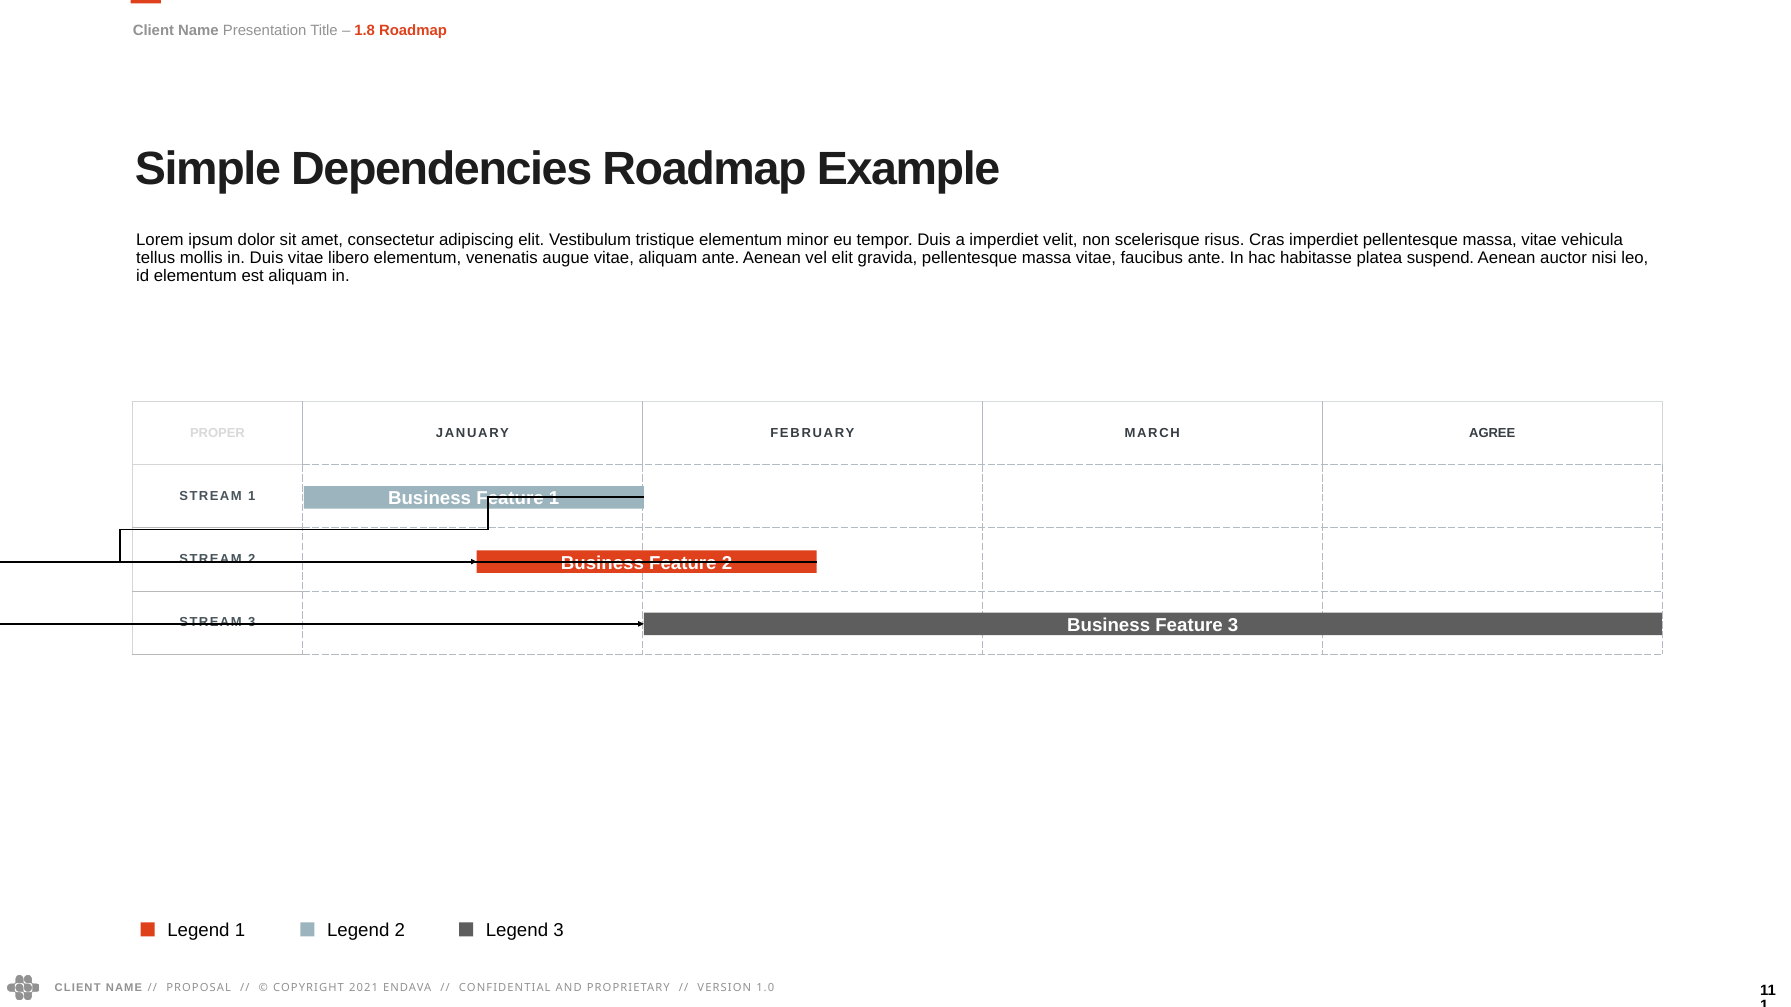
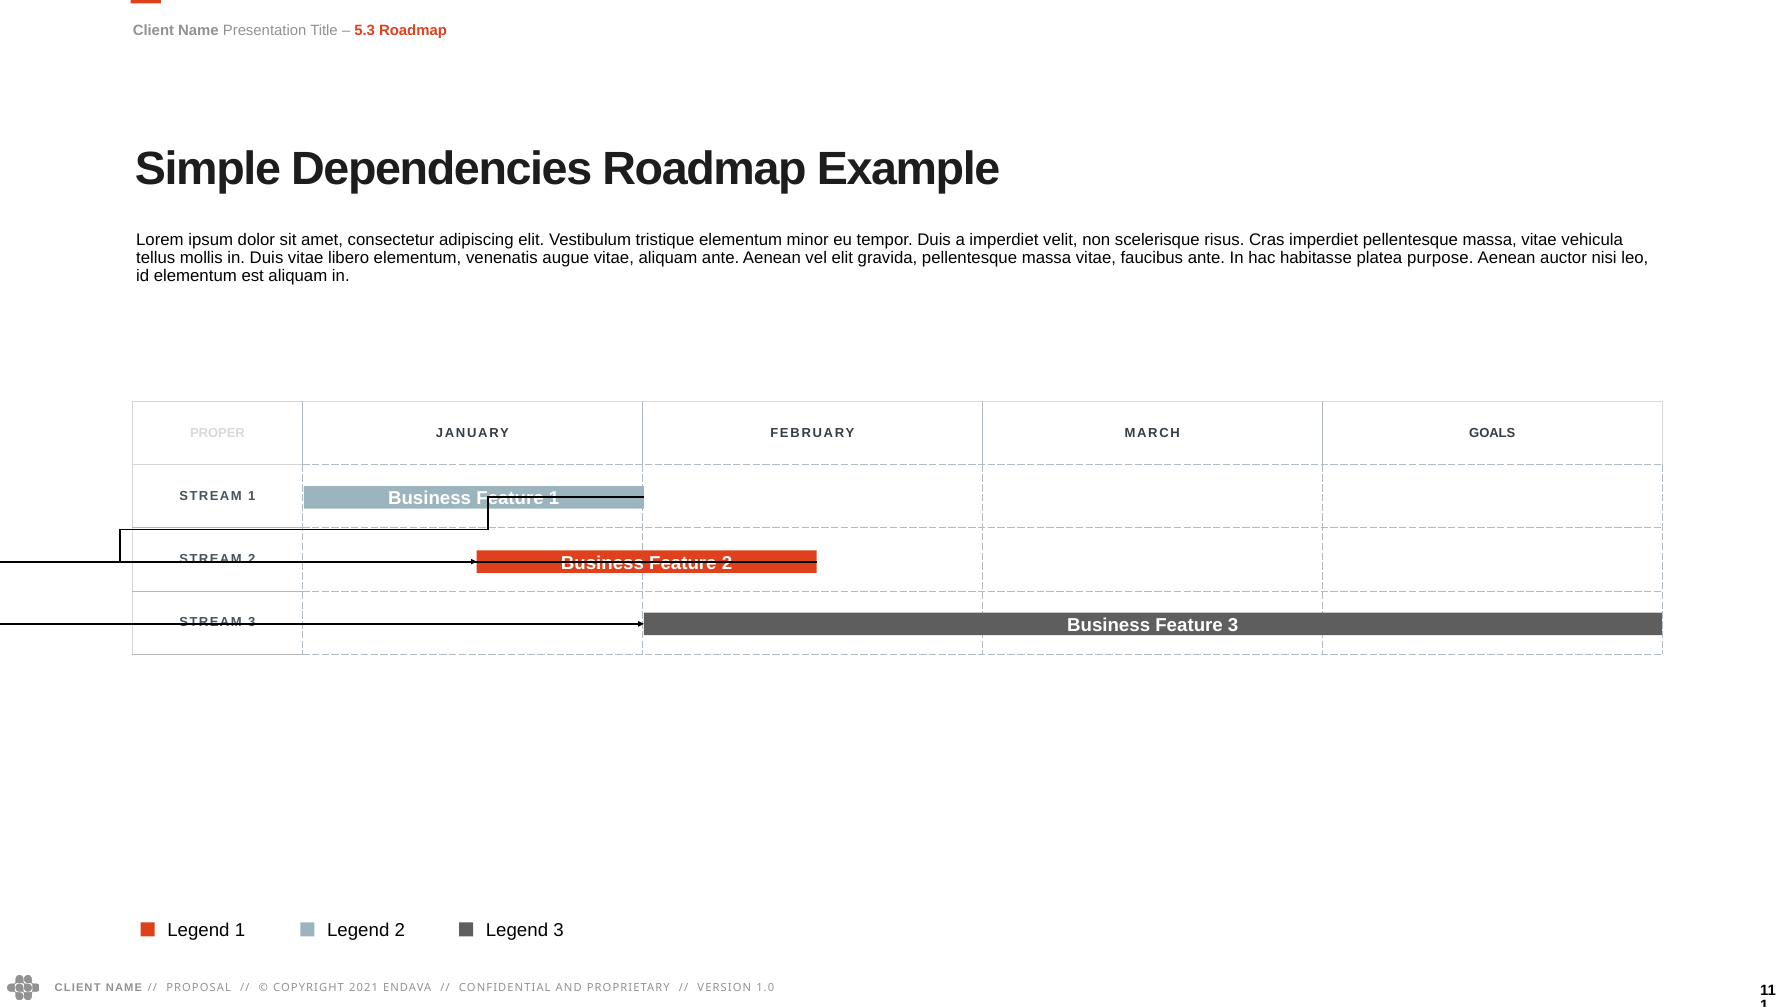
1.8: 1.8 -> 5.3
suspend: suspend -> purpose
AGREE: AGREE -> GOALS
